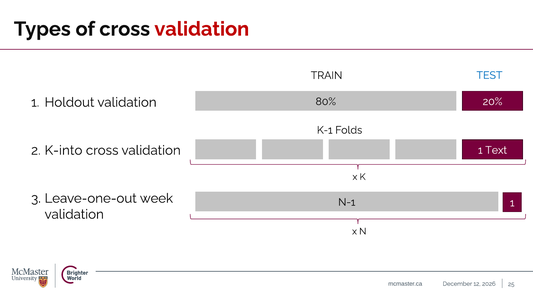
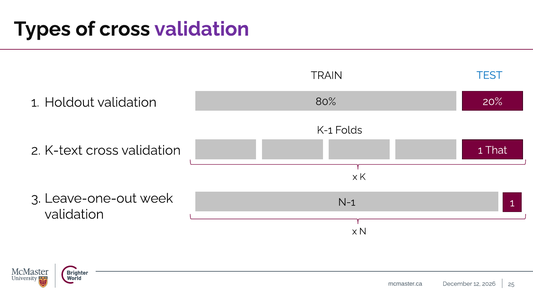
validation at (202, 29) colour: red -> purple
K-into: K-into -> K-text
Text: Text -> That
